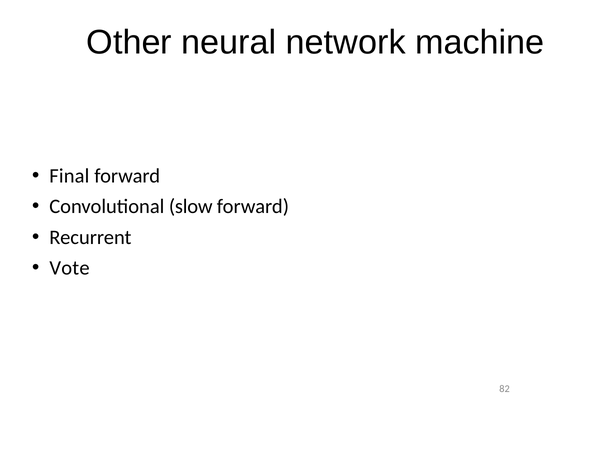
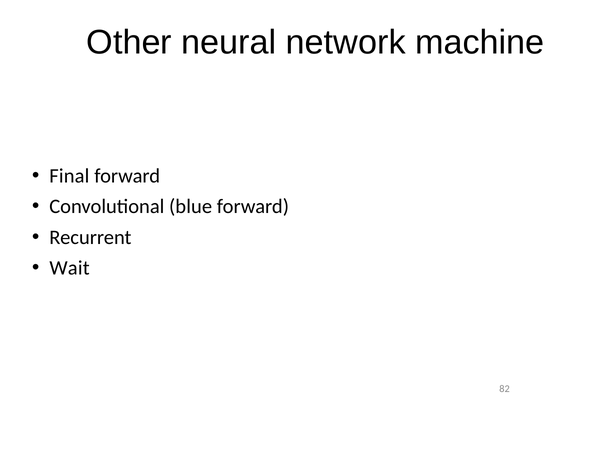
slow: slow -> blue
Vote: Vote -> Wait
